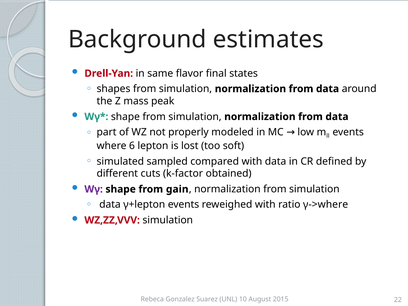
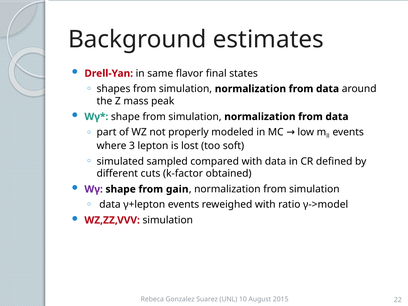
6: 6 -> 3
γ->where: γ->where -> γ->model
